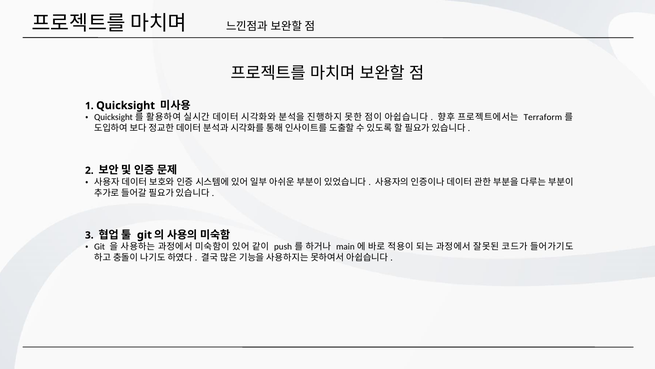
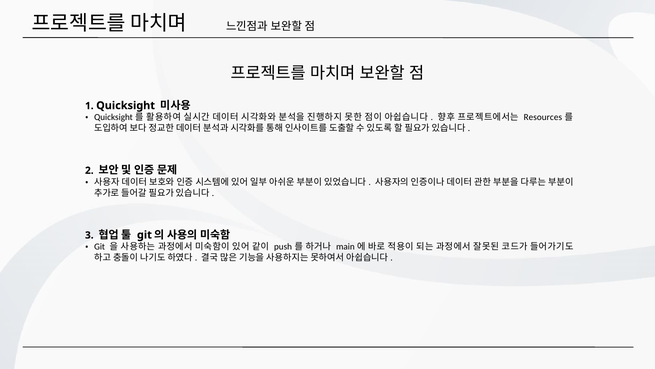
Terraform: Terraform -> Resources
